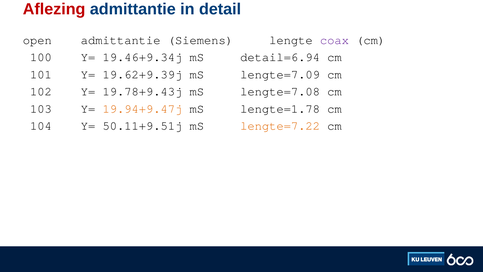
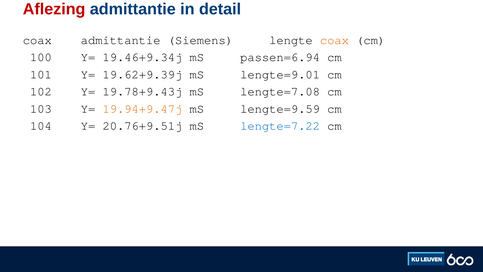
open at (37, 40): open -> coax
coax at (334, 40) colour: purple -> orange
detail=6.94: detail=6.94 -> passen=6.94
lengte=7.09: lengte=7.09 -> lengte=9.01
lengte=1.78: lengte=1.78 -> lengte=9.59
50.11+9.51j: 50.11+9.51j -> 20.76+9.51j
lengte=7.22 colour: orange -> blue
